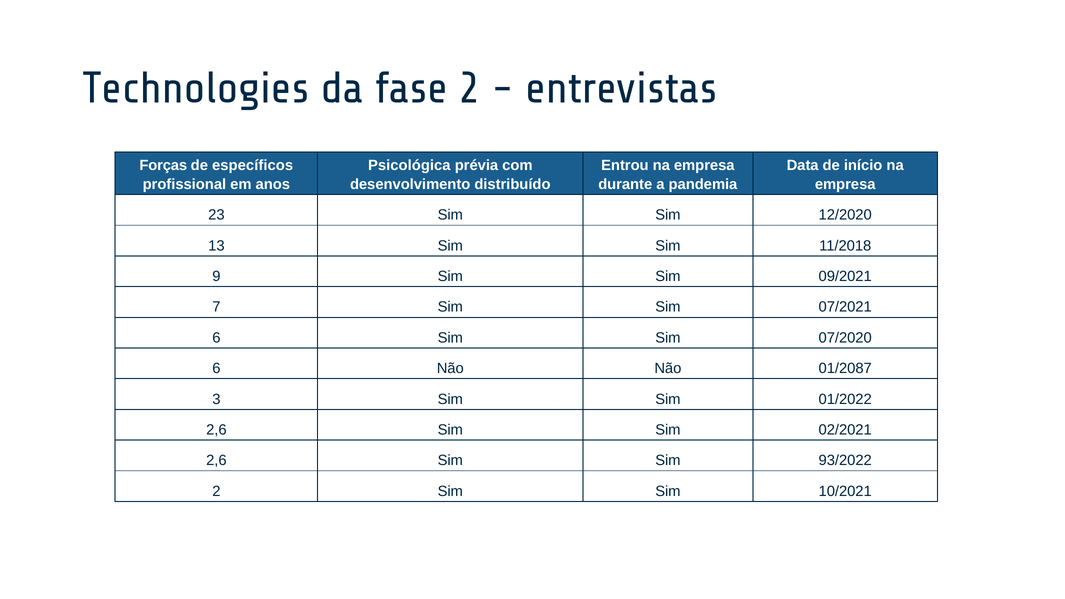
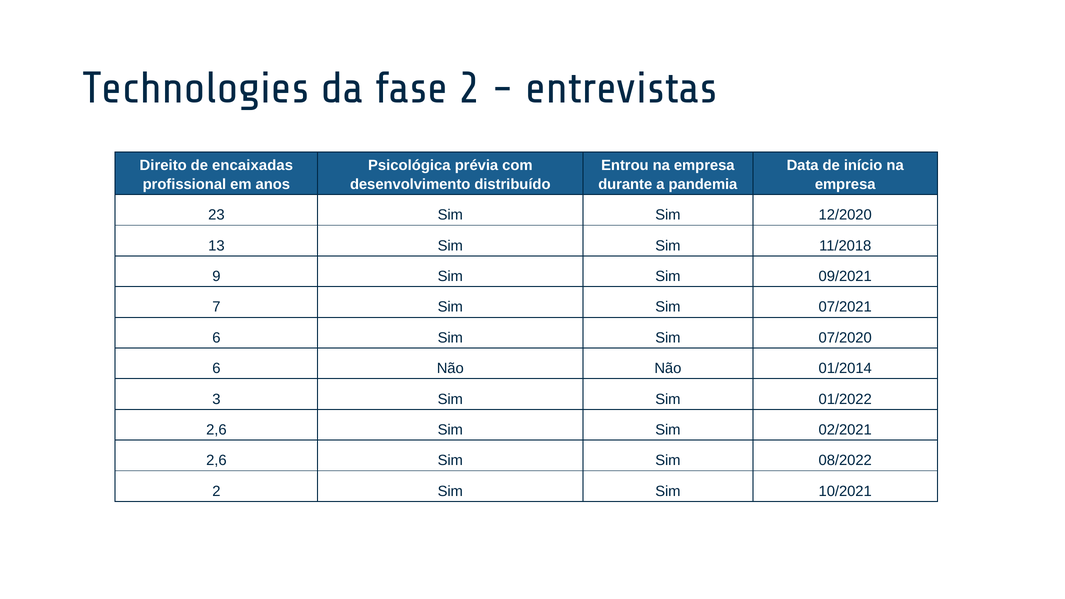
Forças: Forças -> Direito
específicos: específicos -> encaixadas
01/2087: 01/2087 -> 01/2014
93/2022: 93/2022 -> 08/2022
